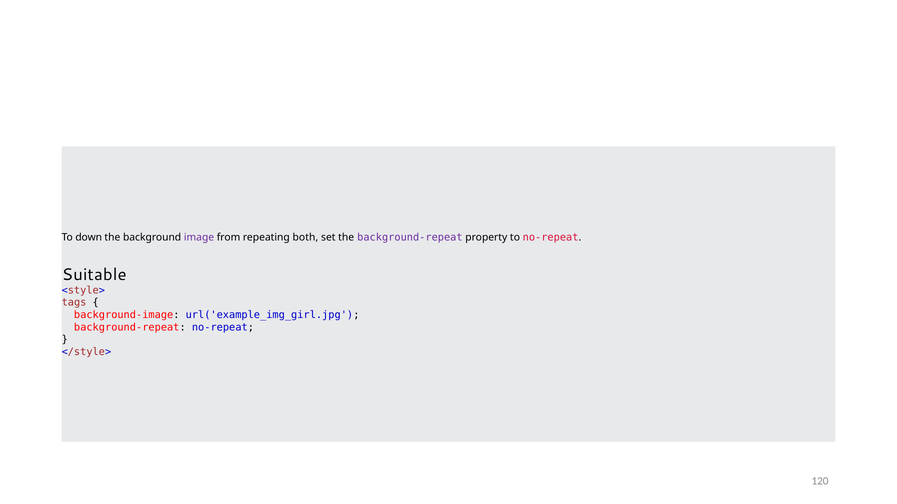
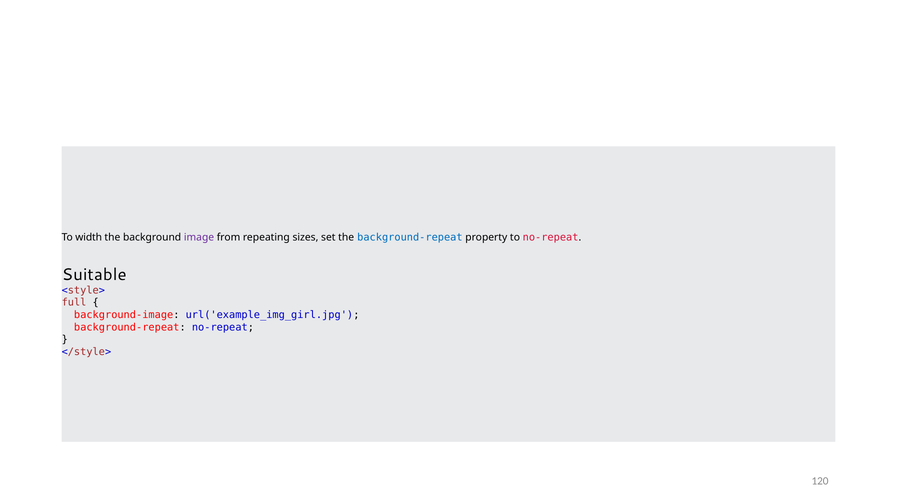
down: down -> width
both: both -> sizes
background-repeat at (410, 238) colour: purple -> blue
tags: tags -> full
